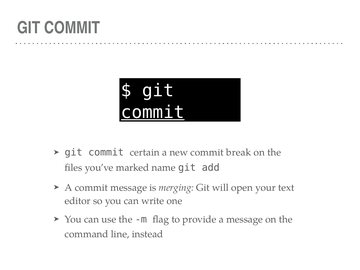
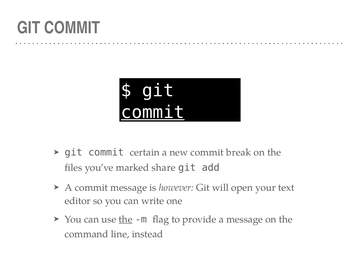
name: name -> share
merging: merging -> however
the at (126, 219) underline: none -> present
